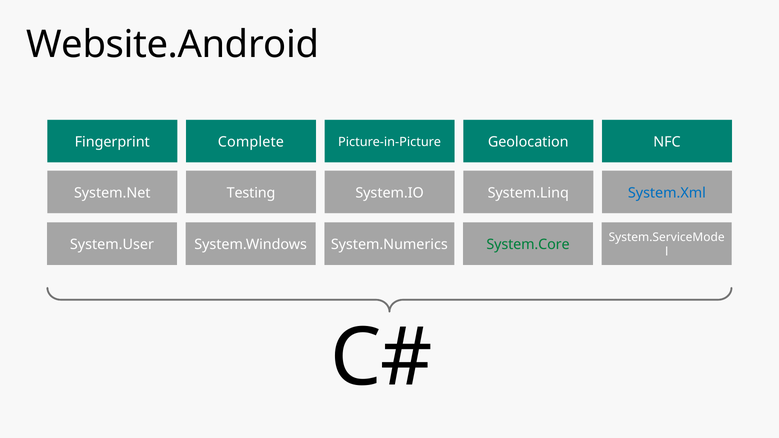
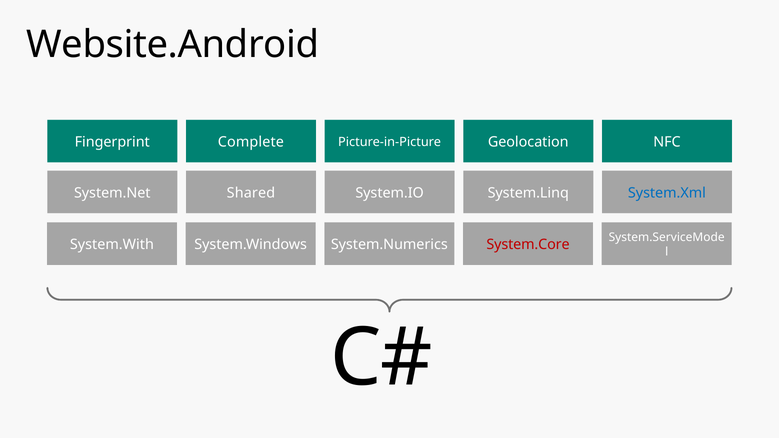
Testing: Testing -> Shared
System.User: System.User -> System.With
System.Core colour: green -> red
